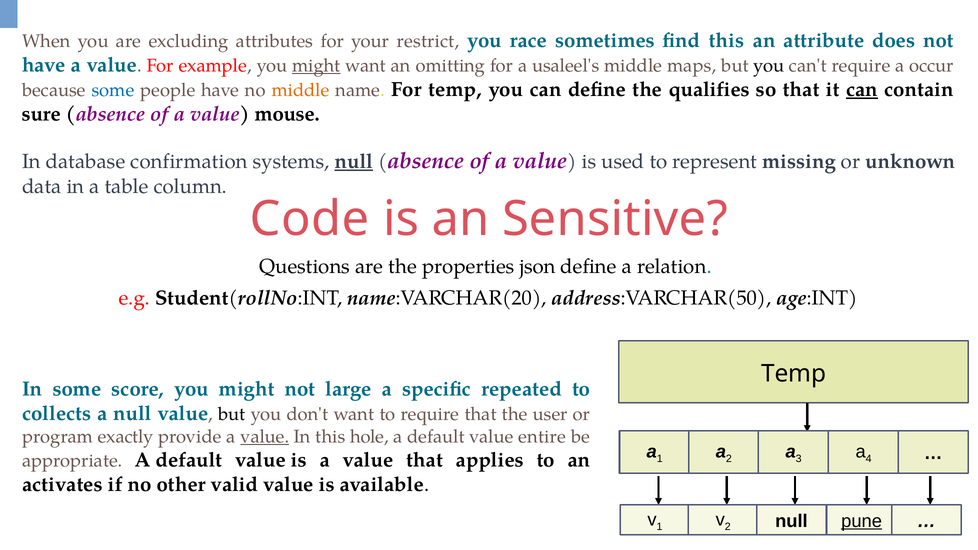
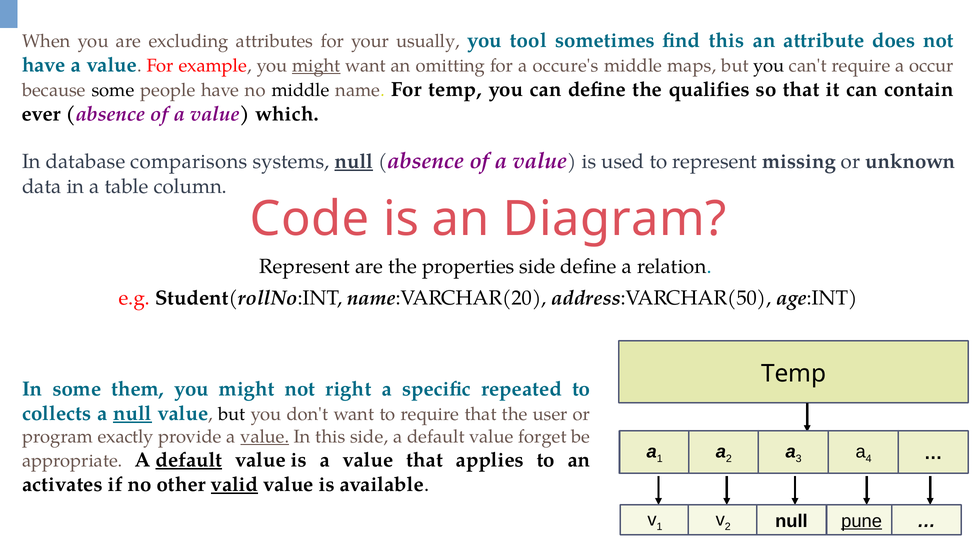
restrict: restrict -> usually
race: race -> tool
usaleel's: usaleel's -> occure's
some at (113, 90) colour: blue -> black
middle at (301, 90) colour: orange -> black
can at (862, 90) underline: present -> none
sure: sure -> ever
mouse: mouse -> which
confirmation: confirmation -> comparisons
Sensitive: Sensitive -> Diagram
Questions at (305, 267): Questions -> Represent
properties json: json -> side
score: score -> them
large: large -> right
null at (132, 414) underline: none -> present
this hole: hole -> side
entire: entire -> forget
default at (189, 460) underline: none -> present
valid underline: none -> present
